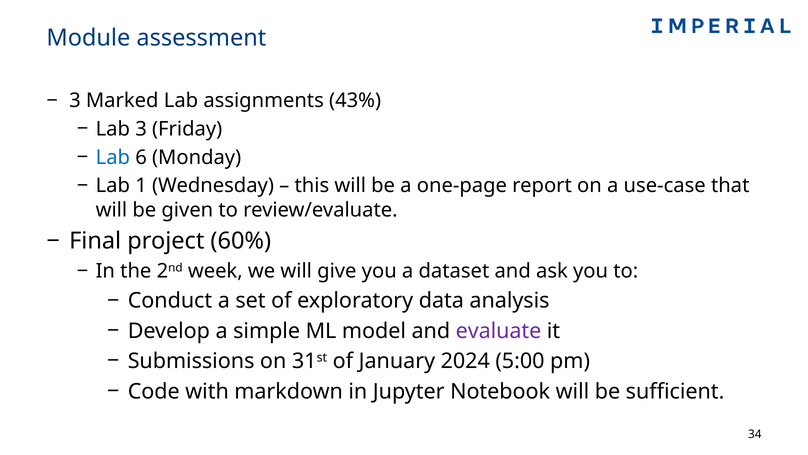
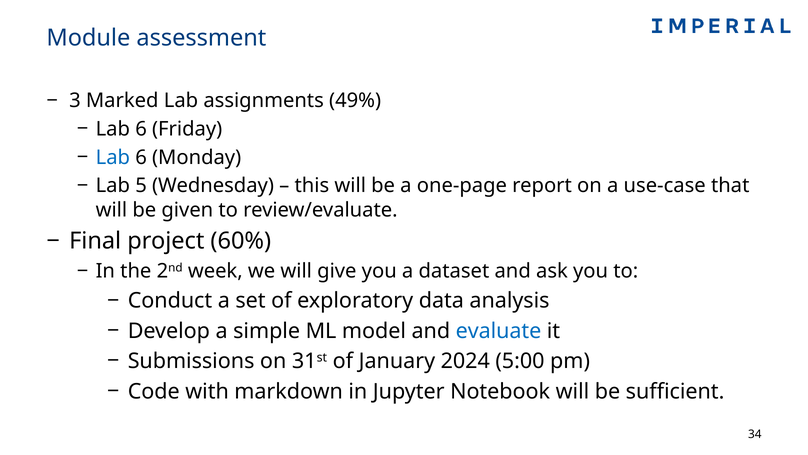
43%: 43% -> 49%
3 at (141, 129): 3 -> 6
1: 1 -> 5
evaluate colour: purple -> blue
